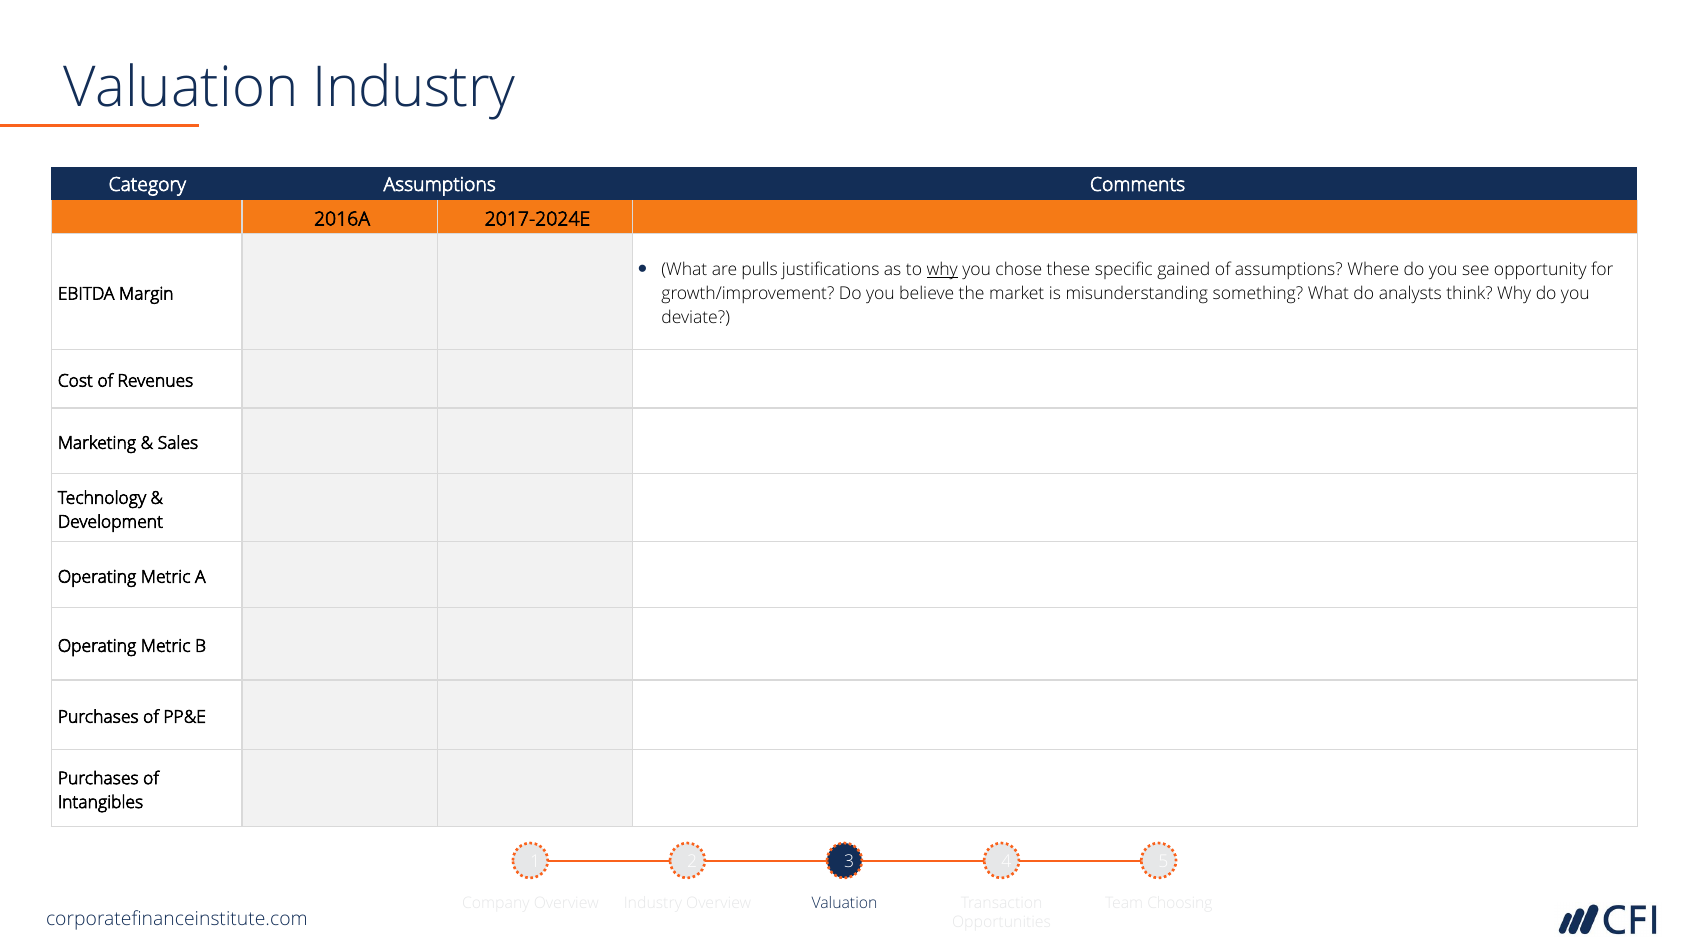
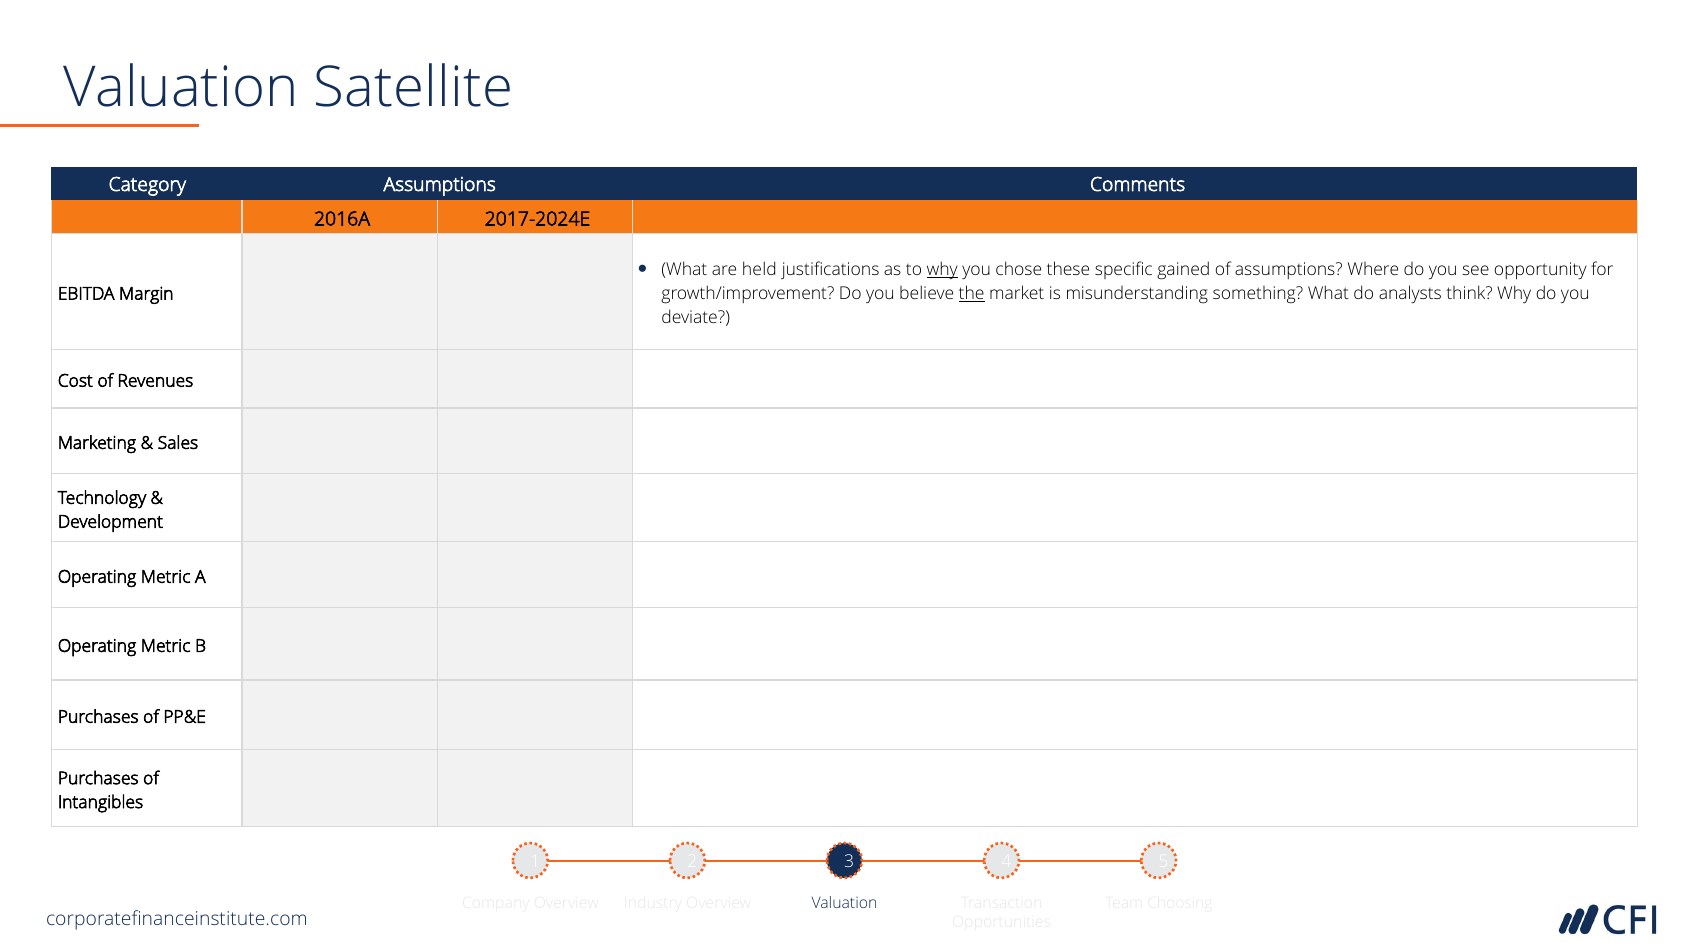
Valuation Industry: Industry -> Satellite
pulls: pulls -> held
the underline: none -> present
